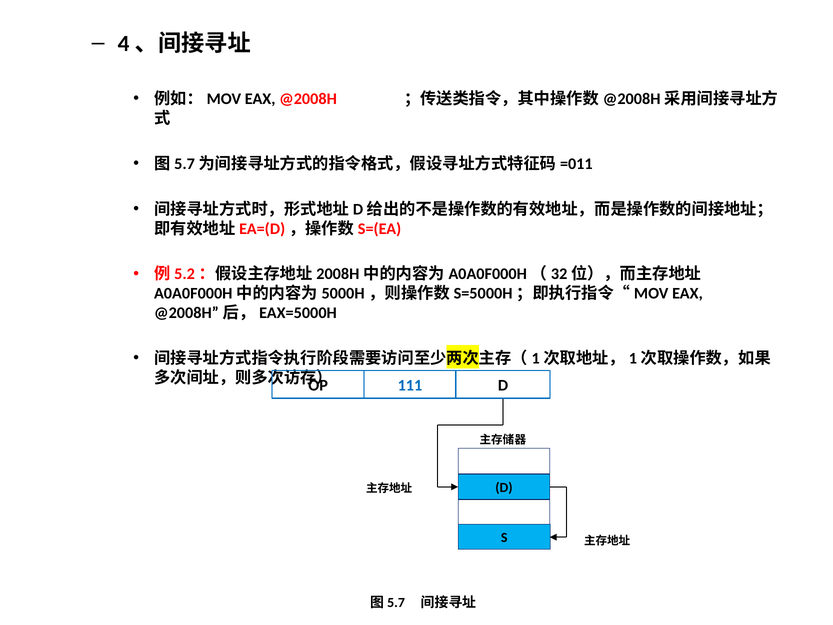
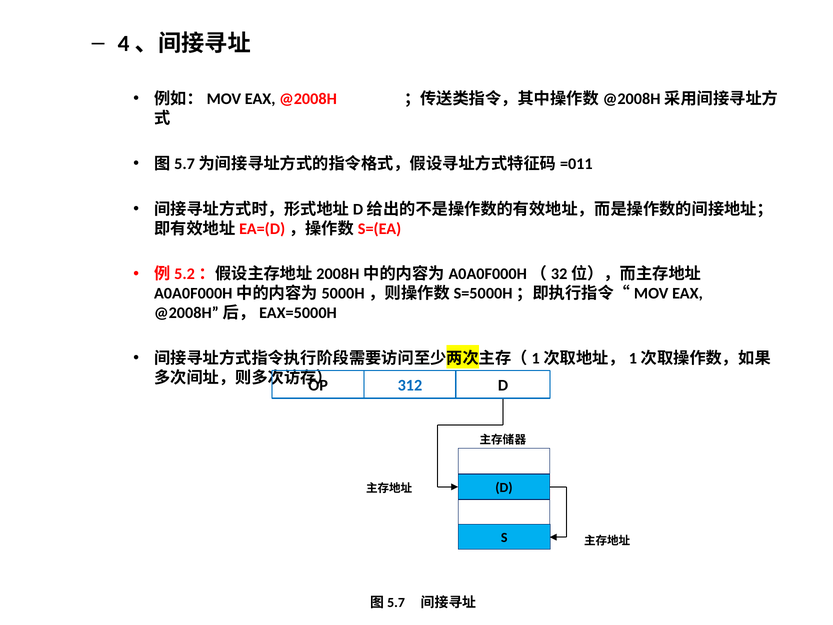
111: 111 -> 312
